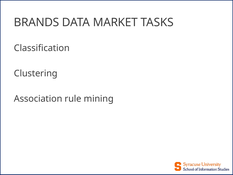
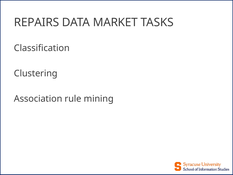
BRANDS: BRANDS -> REPAIRS
